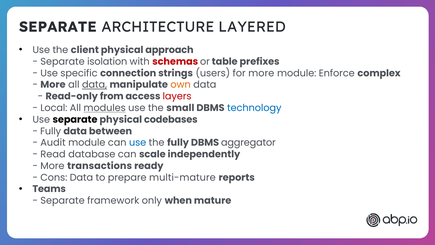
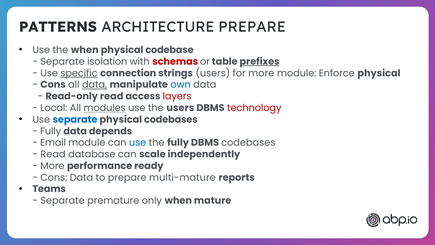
SEPARATE at (58, 27): SEPARATE -> PATTERNS
ARCHITECTURE LAYERED: LAYERED -> PREPARE
the client: client -> when
approach: approach -> codebase
prefixes underline: none -> present
specific underline: none -> present
Enforce complex: complex -> physical
More at (53, 85): More -> Cons
own colour: orange -> blue
Read-only from: from -> read
the small: small -> users
technology colour: blue -> red
separate at (75, 119) colour: black -> blue
between: between -> depends
Audit: Audit -> Email
DBMS aggregator: aggregator -> codebases
transactions: transactions -> performance
framework: framework -> premature
